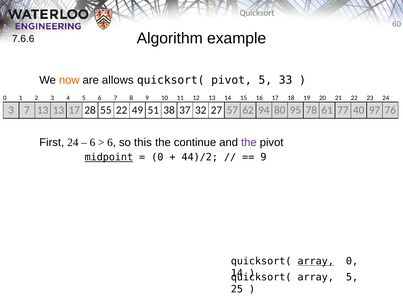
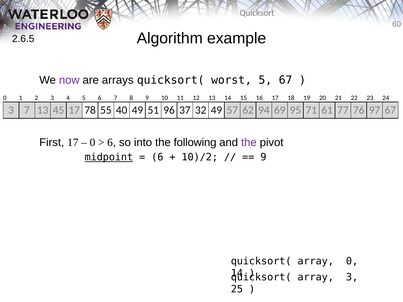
7.6.6: 7.6.6 -> 2.6.5
now colour: orange -> purple
allows: allows -> arrays
quicksort( pivot: pivot -> worst
5 33: 33 -> 67
13 13: 13 -> 45
28: 28 -> 78
55 22: 22 -> 40
38: 38 -> 96
32 27: 27 -> 49
80: 80 -> 69
78: 78 -> 71
40: 40 -> 76
97 76: 76 -> 67
First 24: 24 -> 17
6 at (93, 143): 6 -> 0
this: this -> into
continue: continue -> following
0 at (157, 157): 0 -> 6
44)/2: 44)/2 -> 10)/2
array at (316, 261) underline: present -> none
array 5: 5 -> 3
